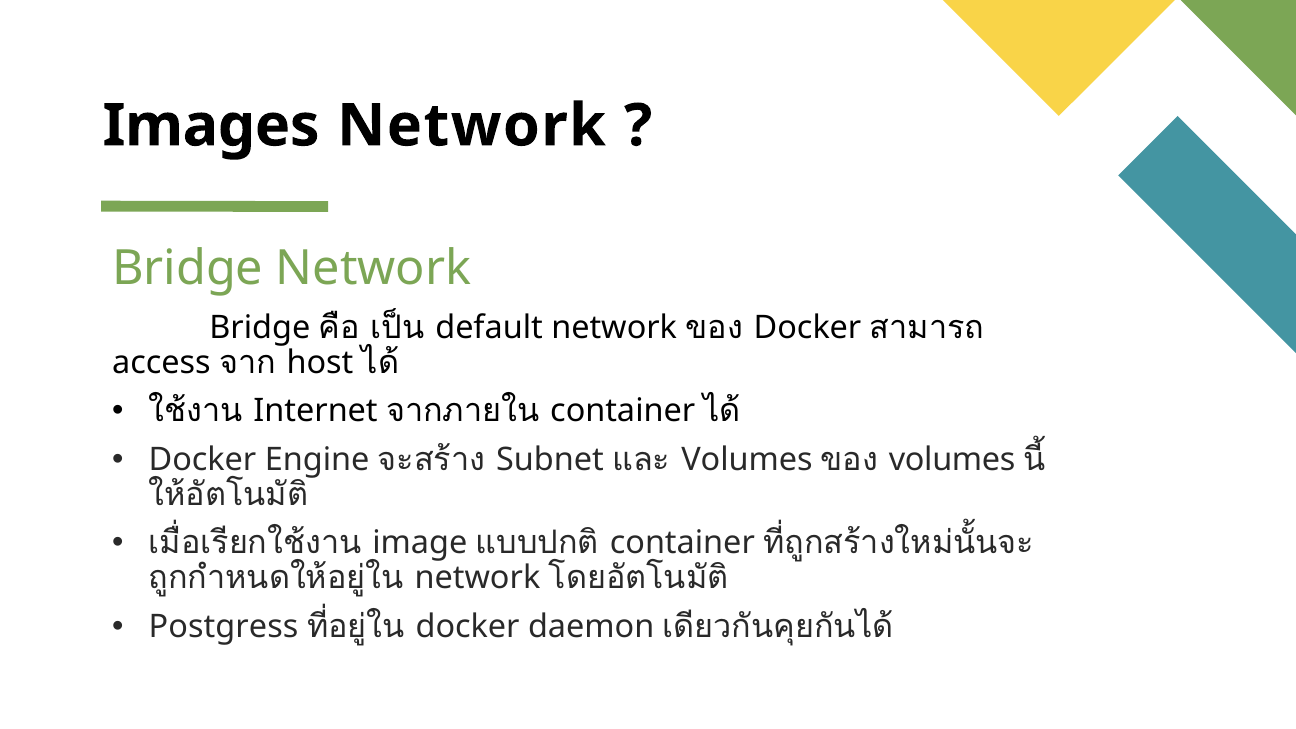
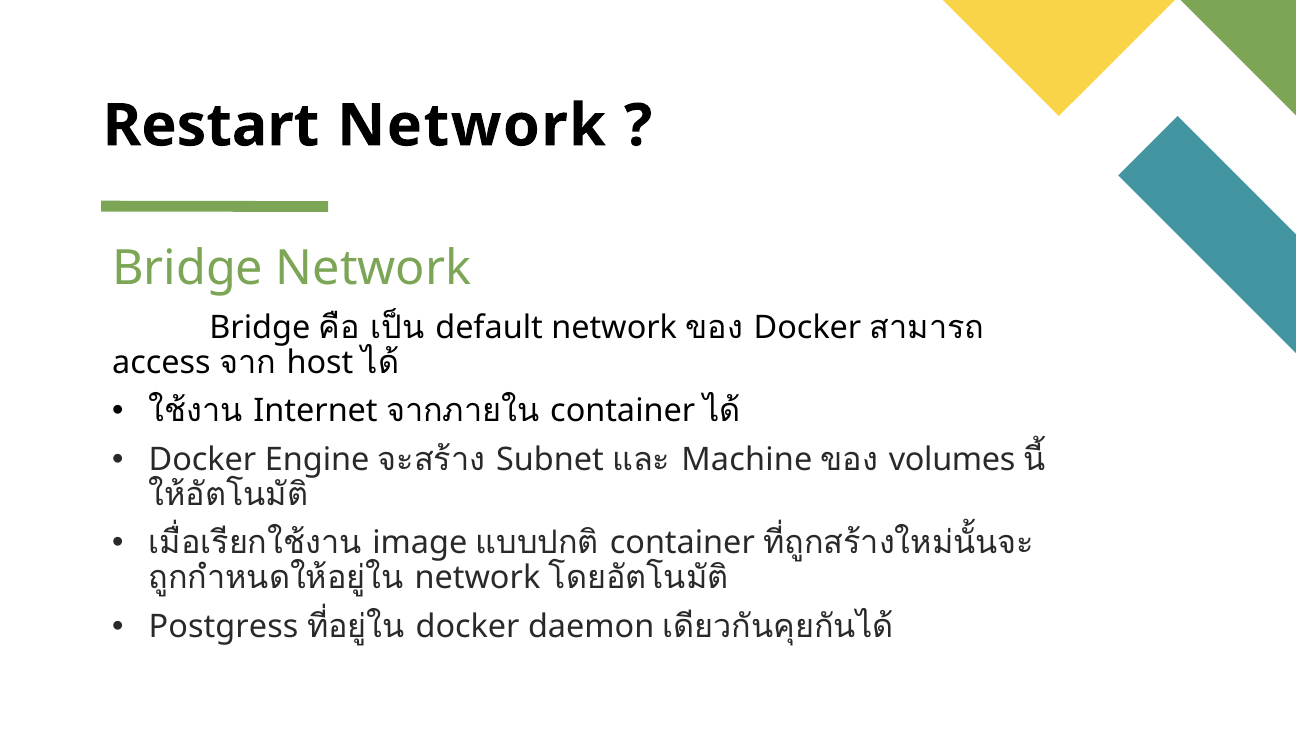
Images: Images -> Restart
Volumes at (747, 460): Volumes -> Machine
